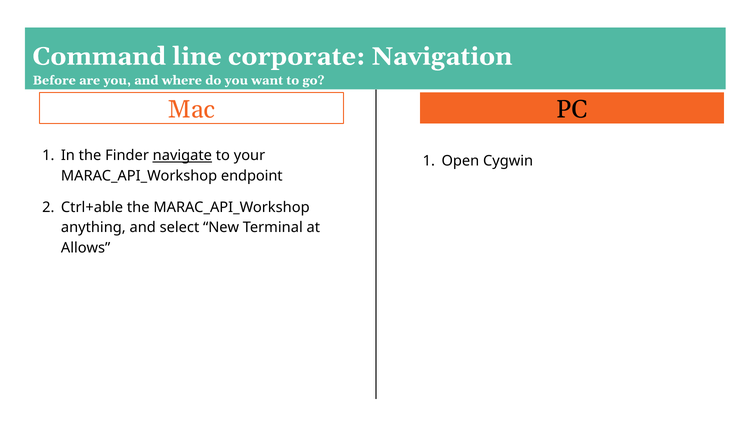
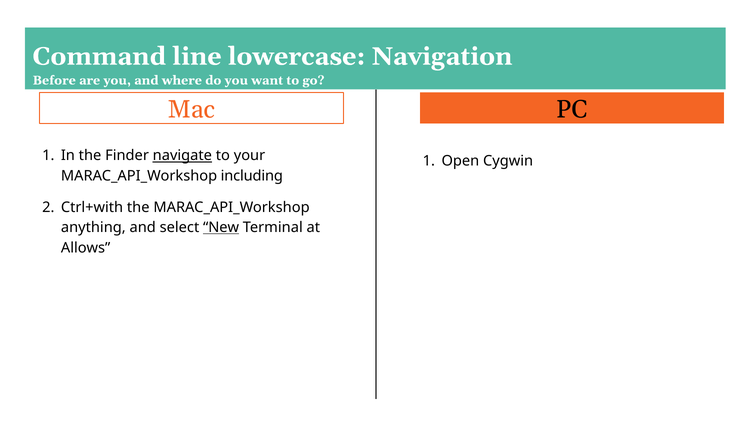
corporate: corporate -> lowercase
endpoint: endpoint -> including
Ctrl+able: Ctrl+able -> Ctrl+with
New underline: none -> present
